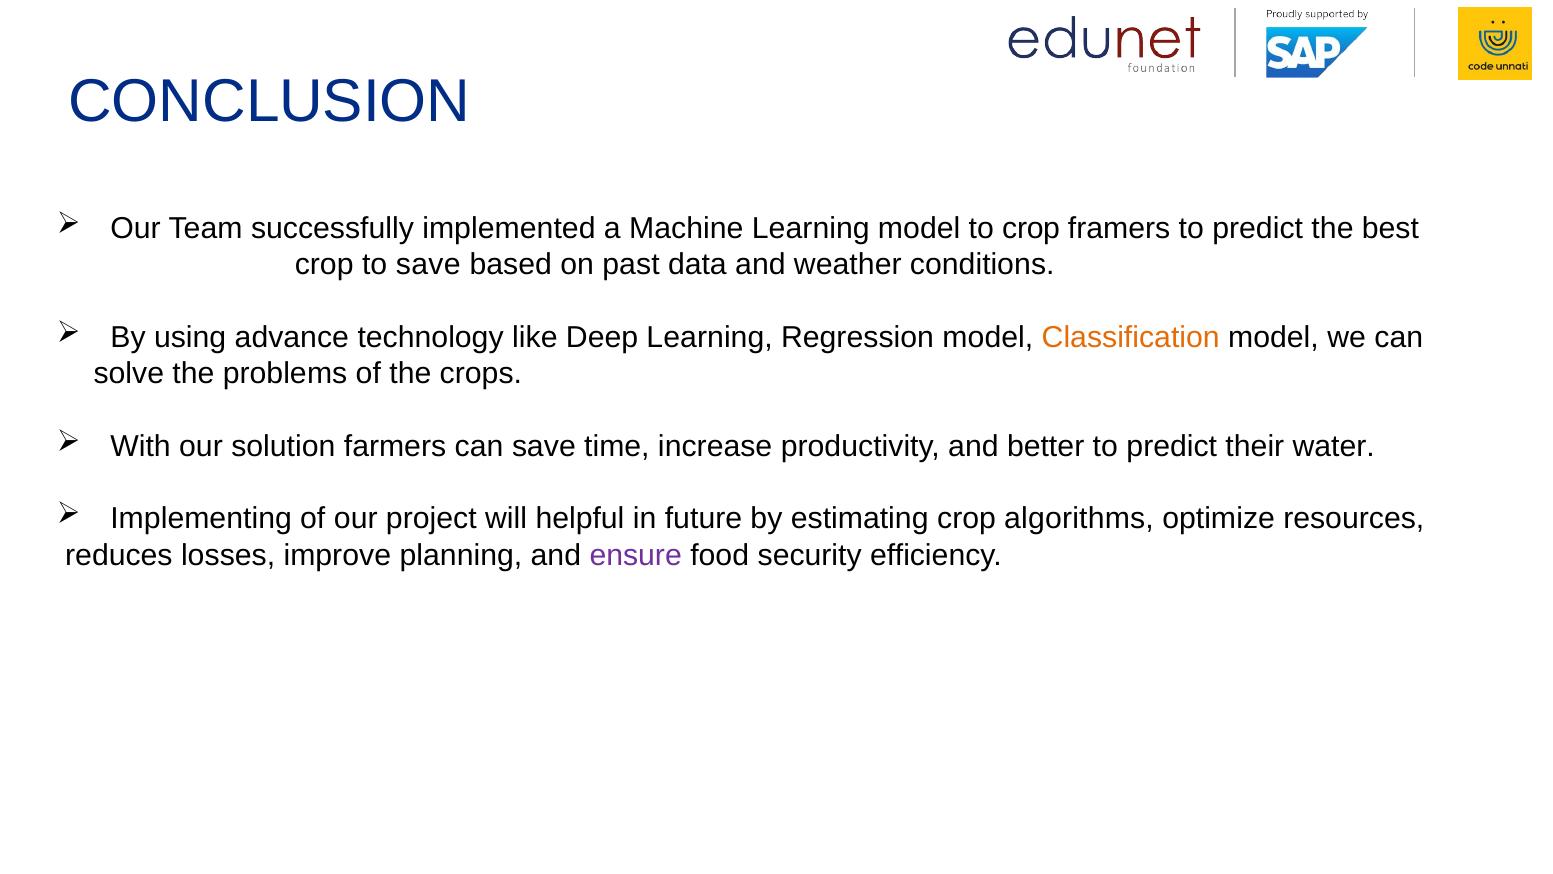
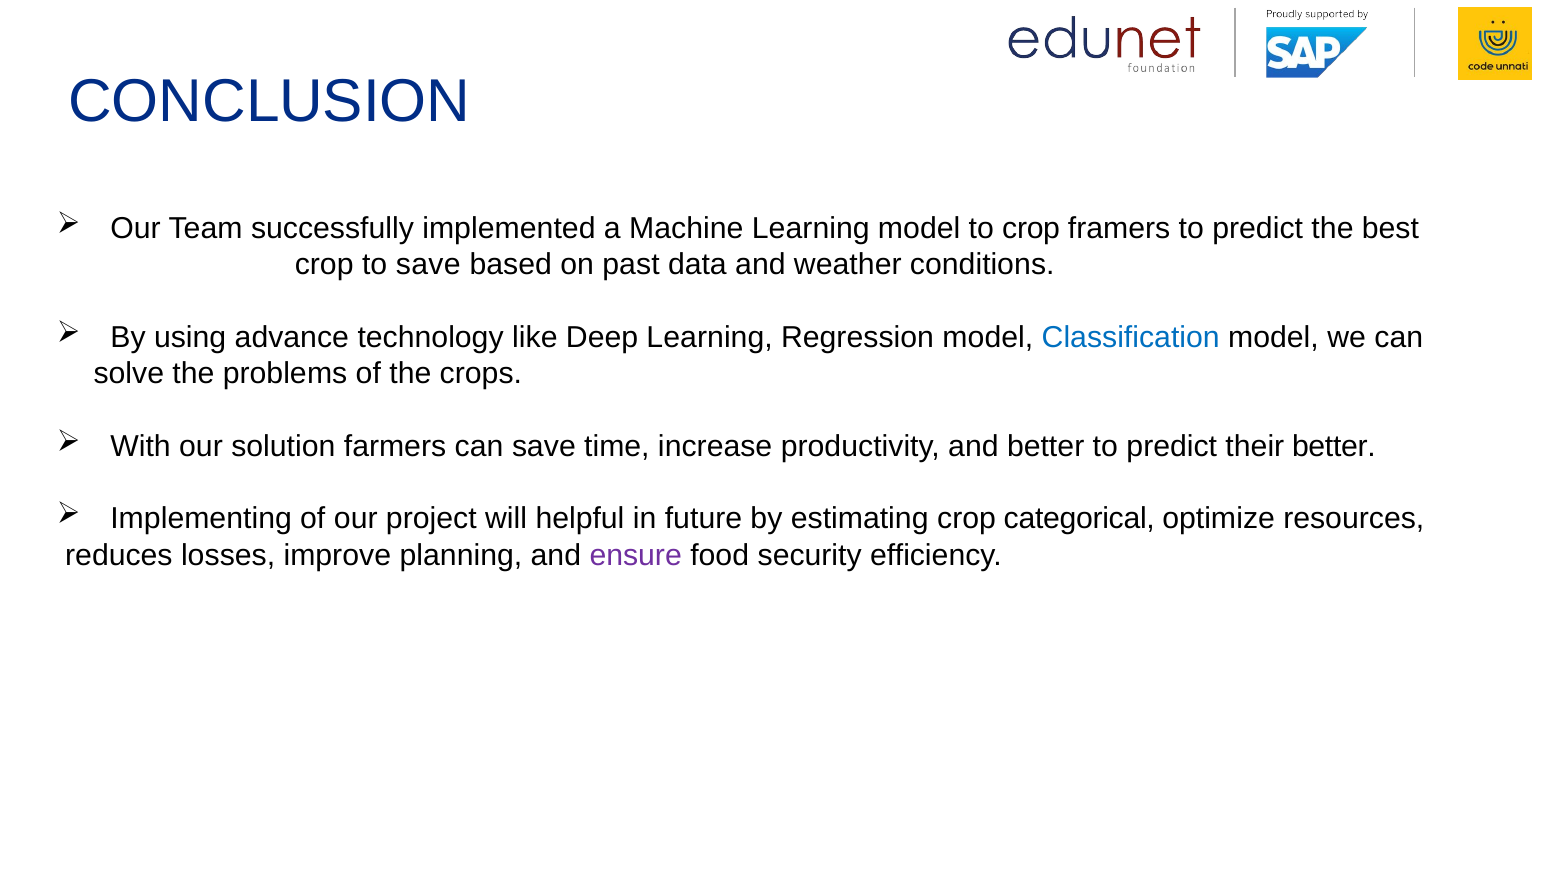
Classification colour: orange -> blue
their water: water -> better
algorithms: algorithms -> categorical
